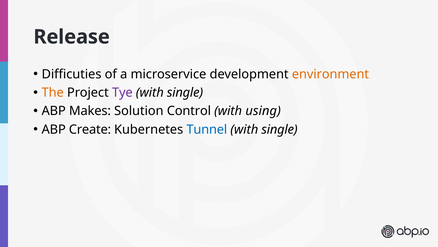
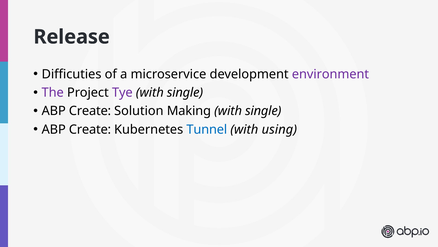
environment colour: orange -> purple
The colour: orange -> purple
Makes at (90, 111): Makes -> Create
Control: Control -> Making
using at (263, 111): using -> single
single at (279, 129): single -> using
